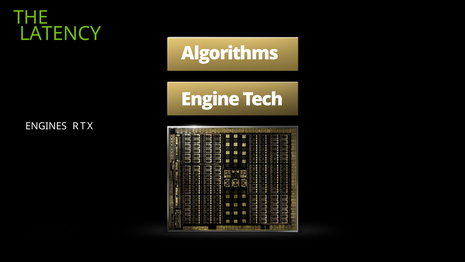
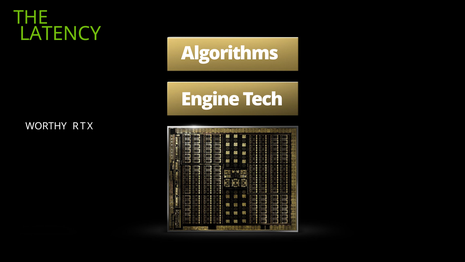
ENGINES: ENGINES -> WORTHY
